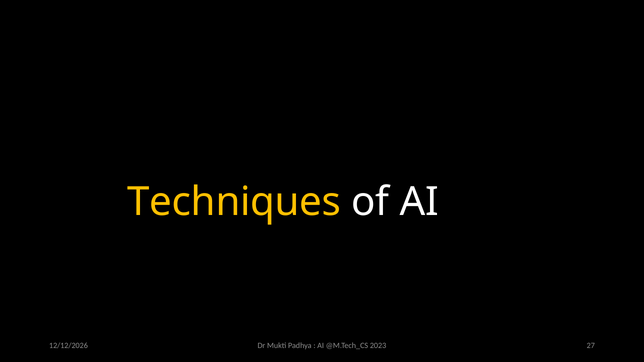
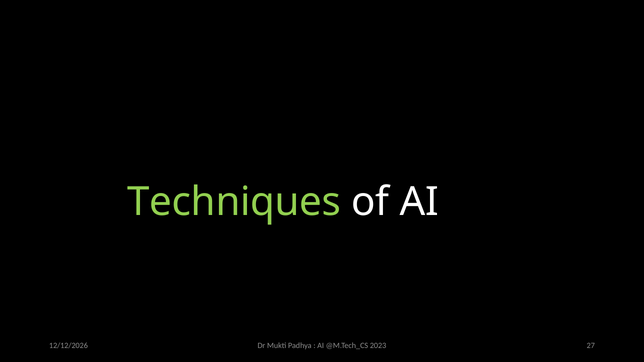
Techniques colour: yellow -> light green
